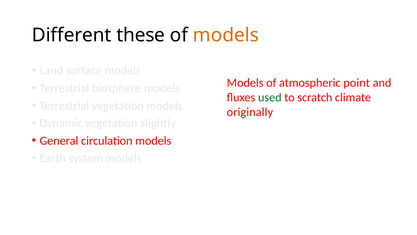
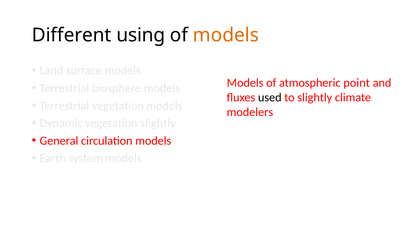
these: these -> using
used colour: green -> black
to scratch: scratch -> slightly
originally: originally -> modelers
